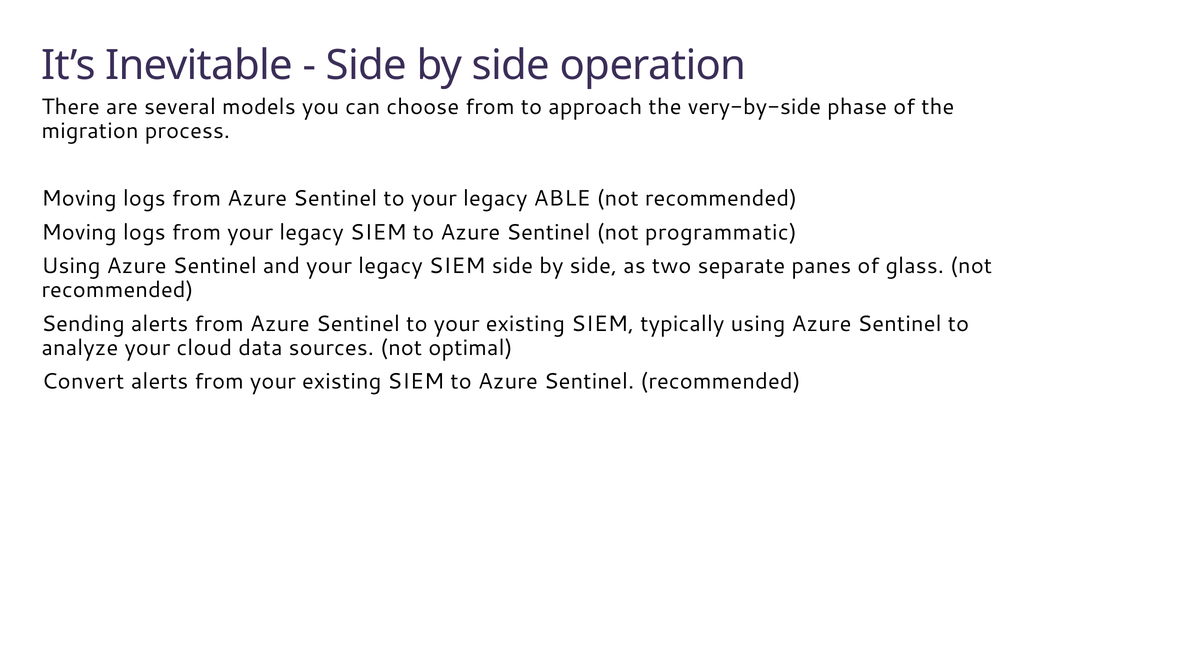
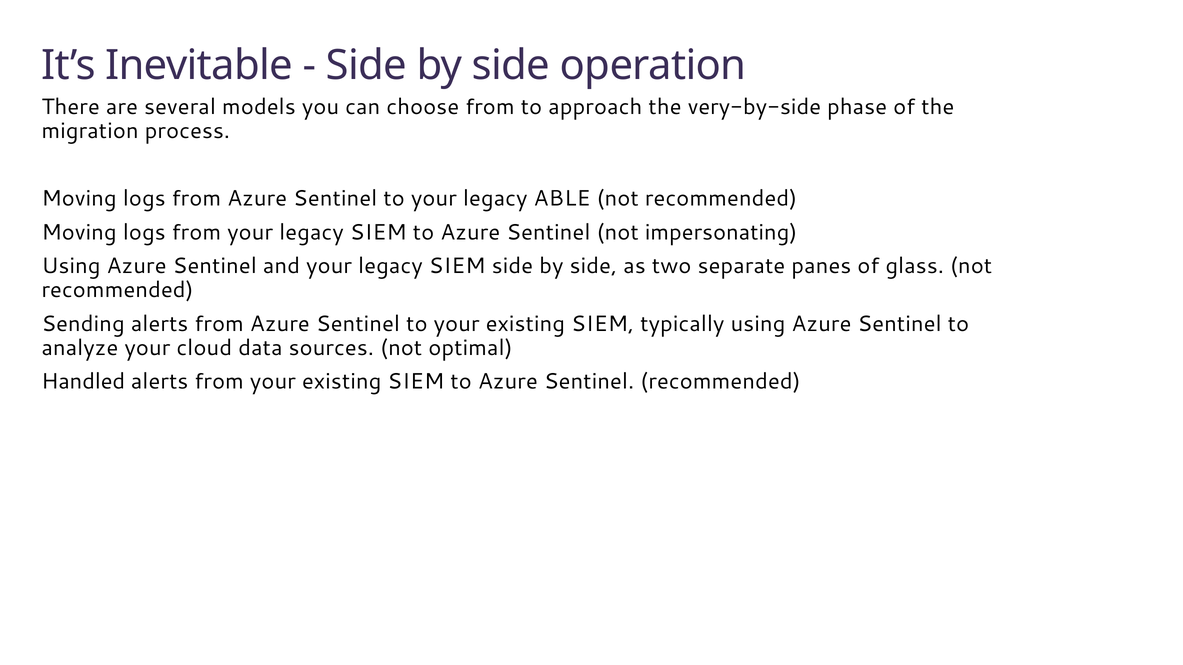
programmatic: programmatic -> impersonating
Convert: Convert -> Handled
